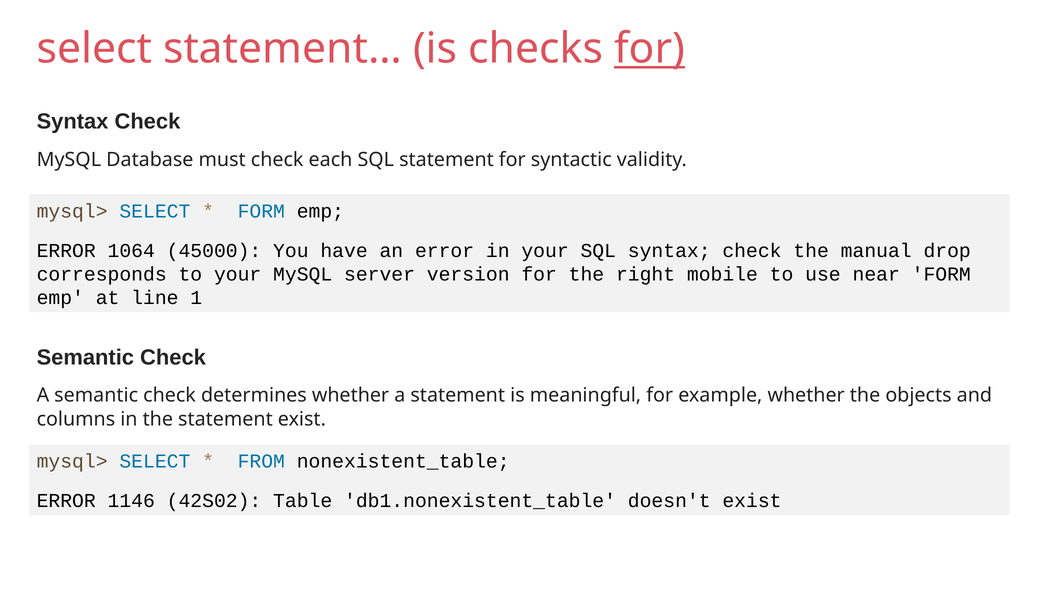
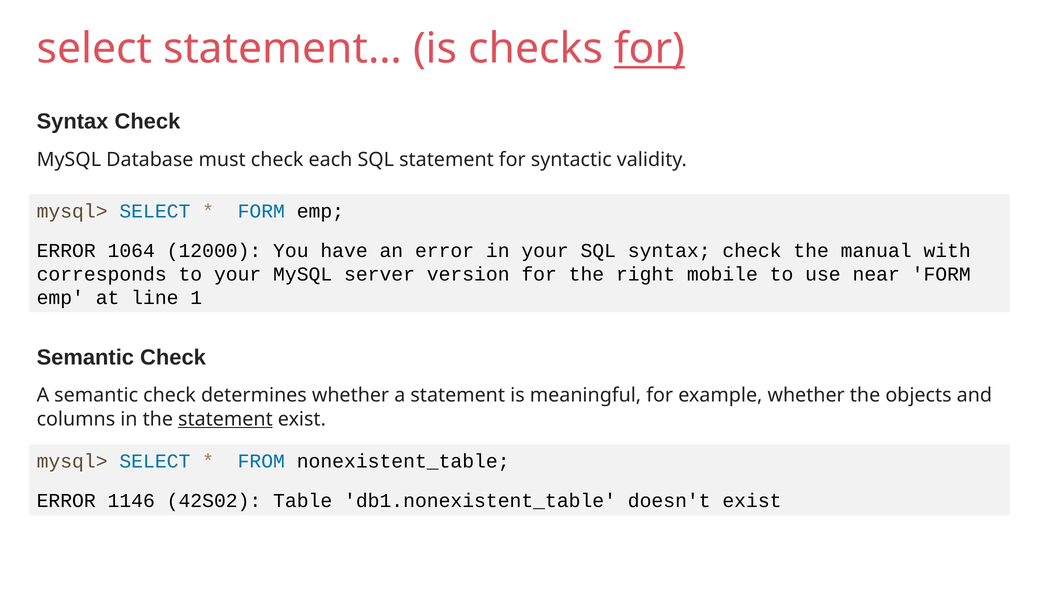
45000: 45000 -> 12000
drop: drop -> with
statement at (225, 419) underline: none -> present
